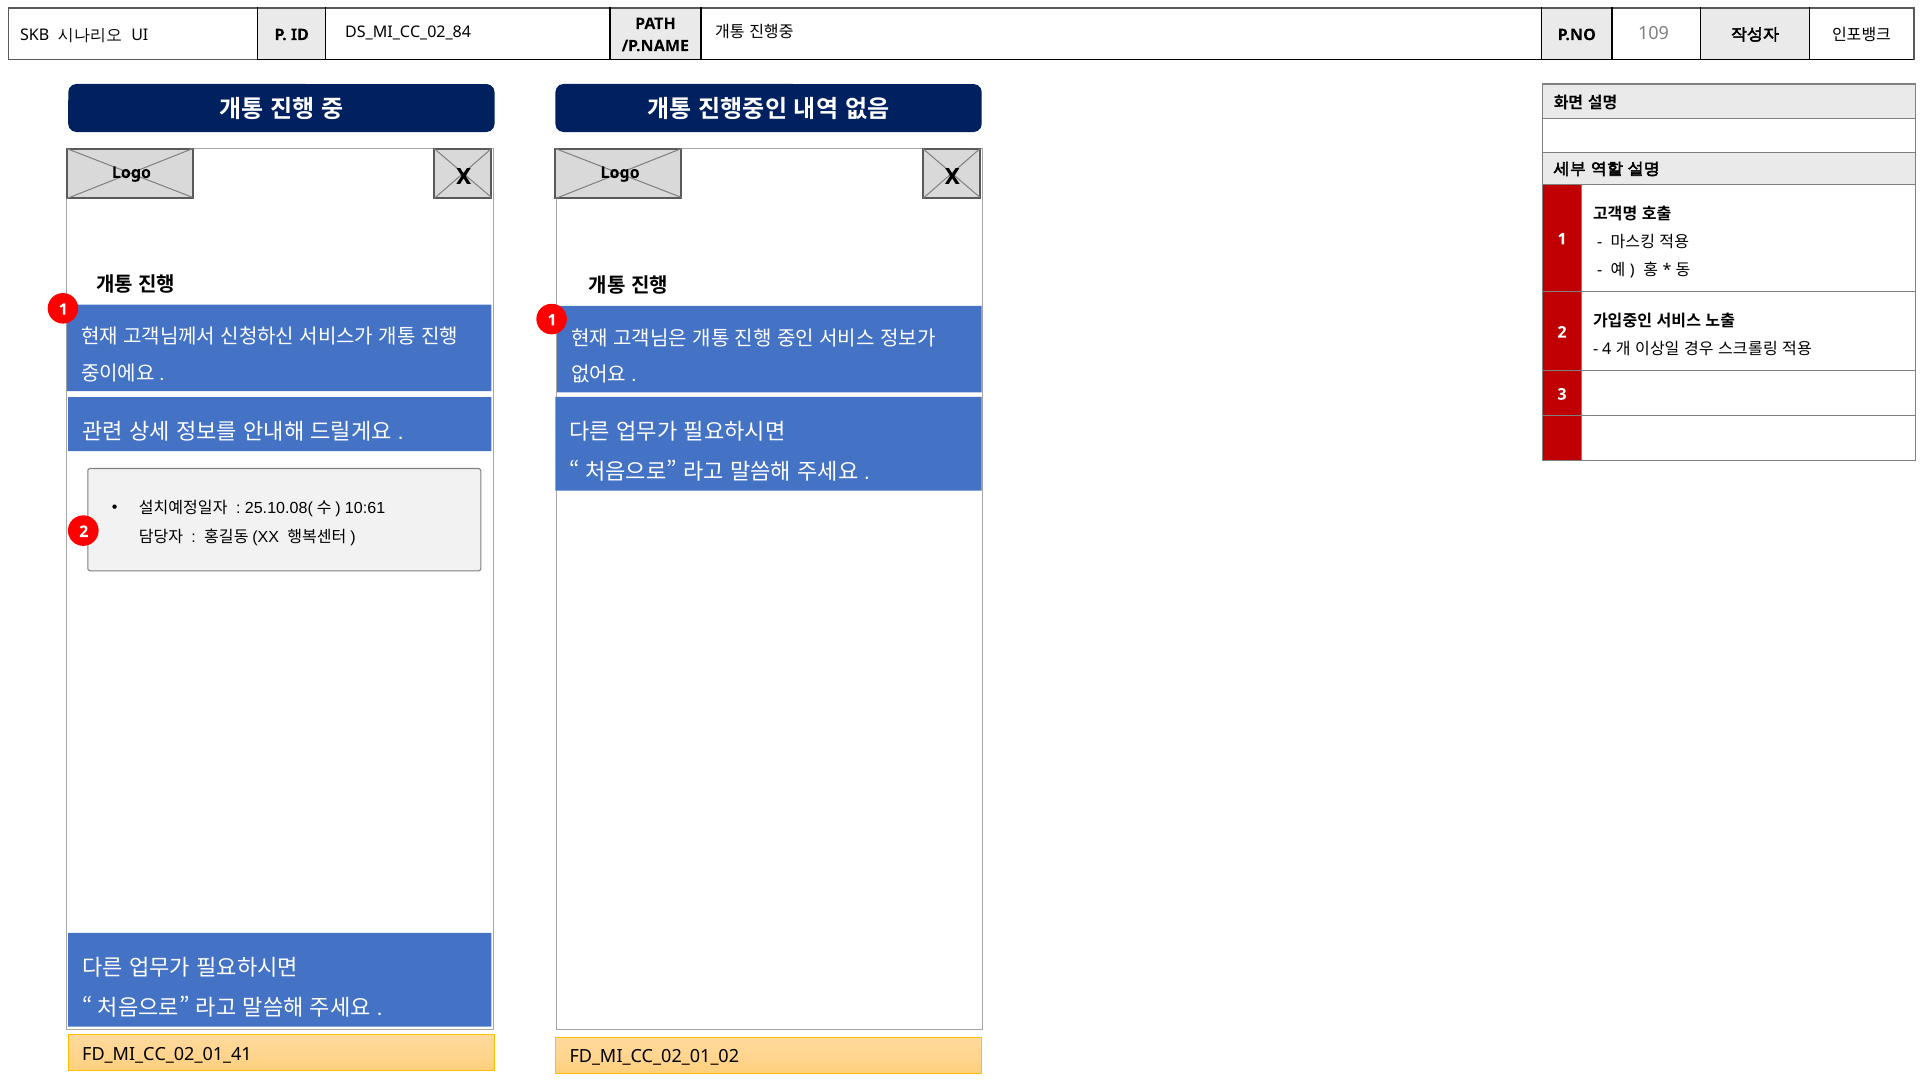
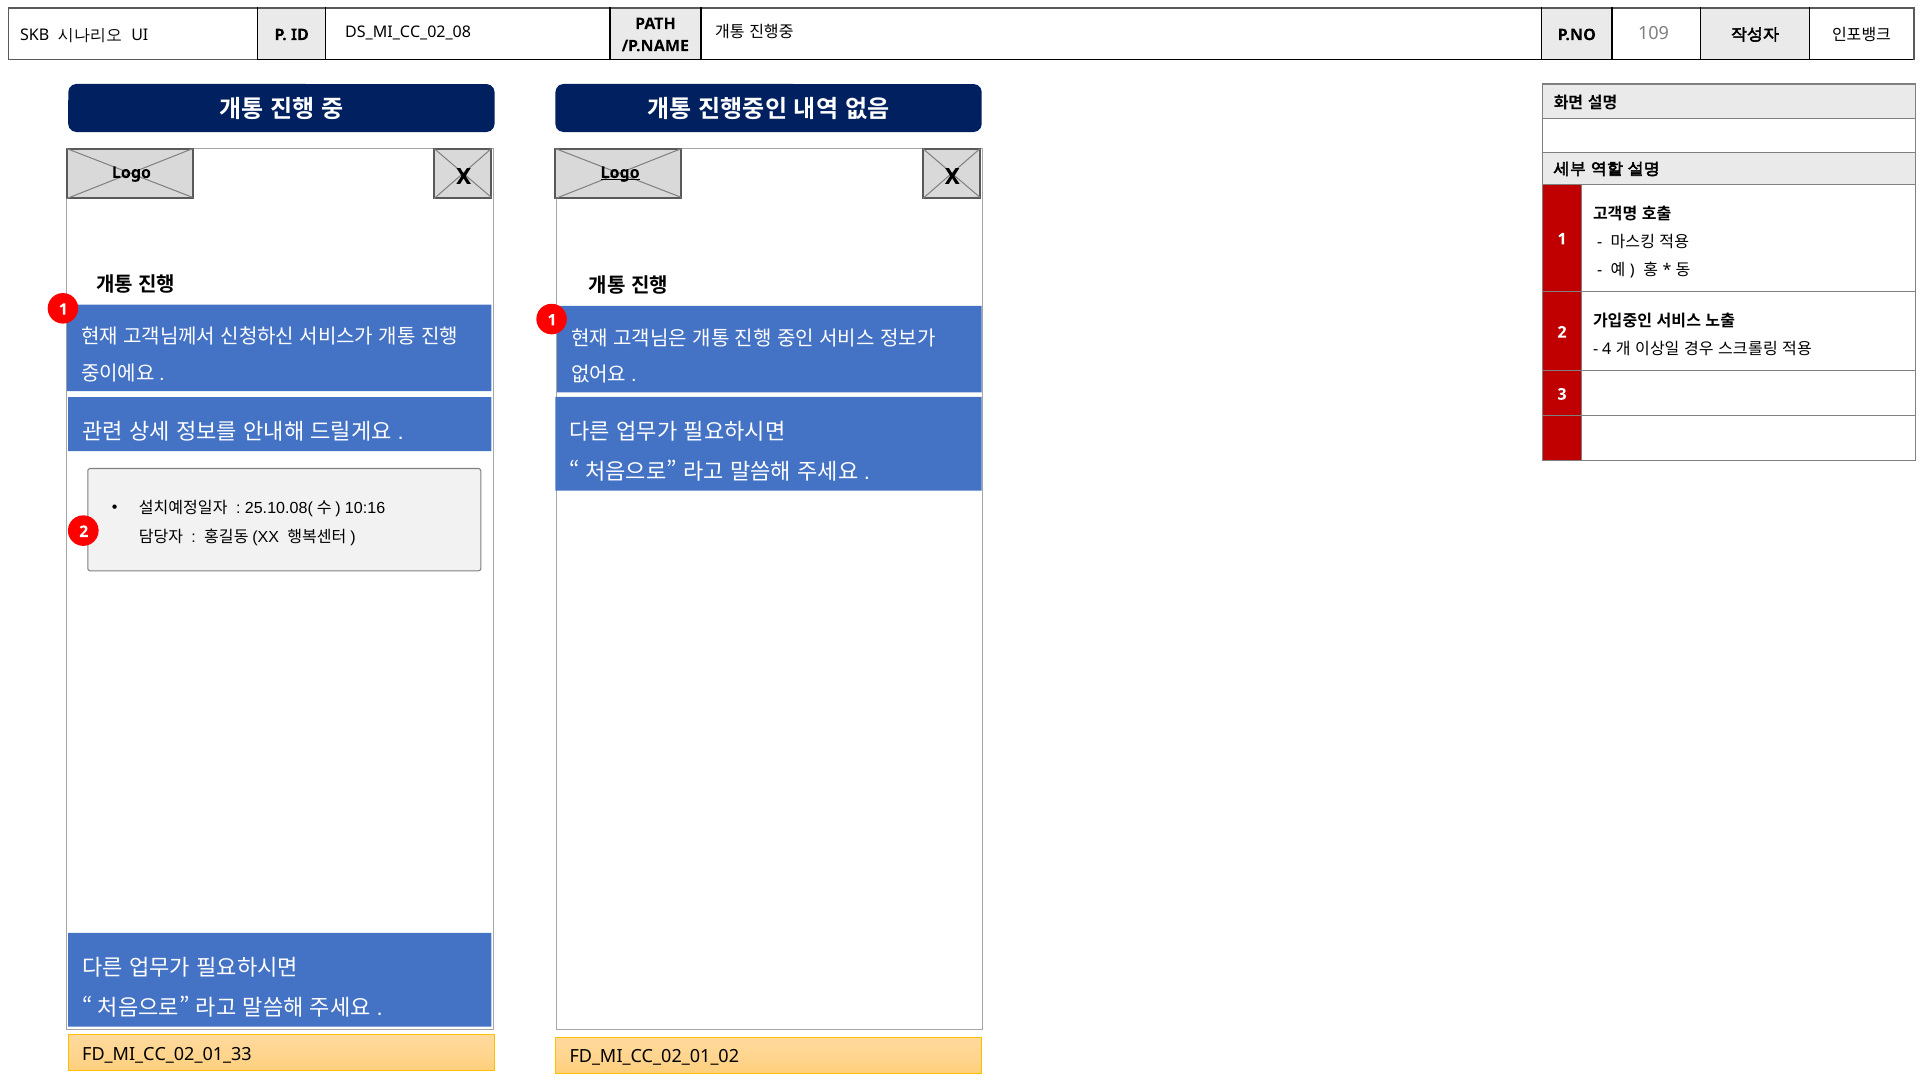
DS_MI_CC_02_84: DS_MI_CC_02_84 -> DS_MI_CC_02_08
Logo at (620, 173) underline: none -> present
10:61: 10:61 -> 10:16
FD_MI_CC_02_01_41: FD_MI_CC_02_01_41 -> FD_MI_CC_02_01_33
